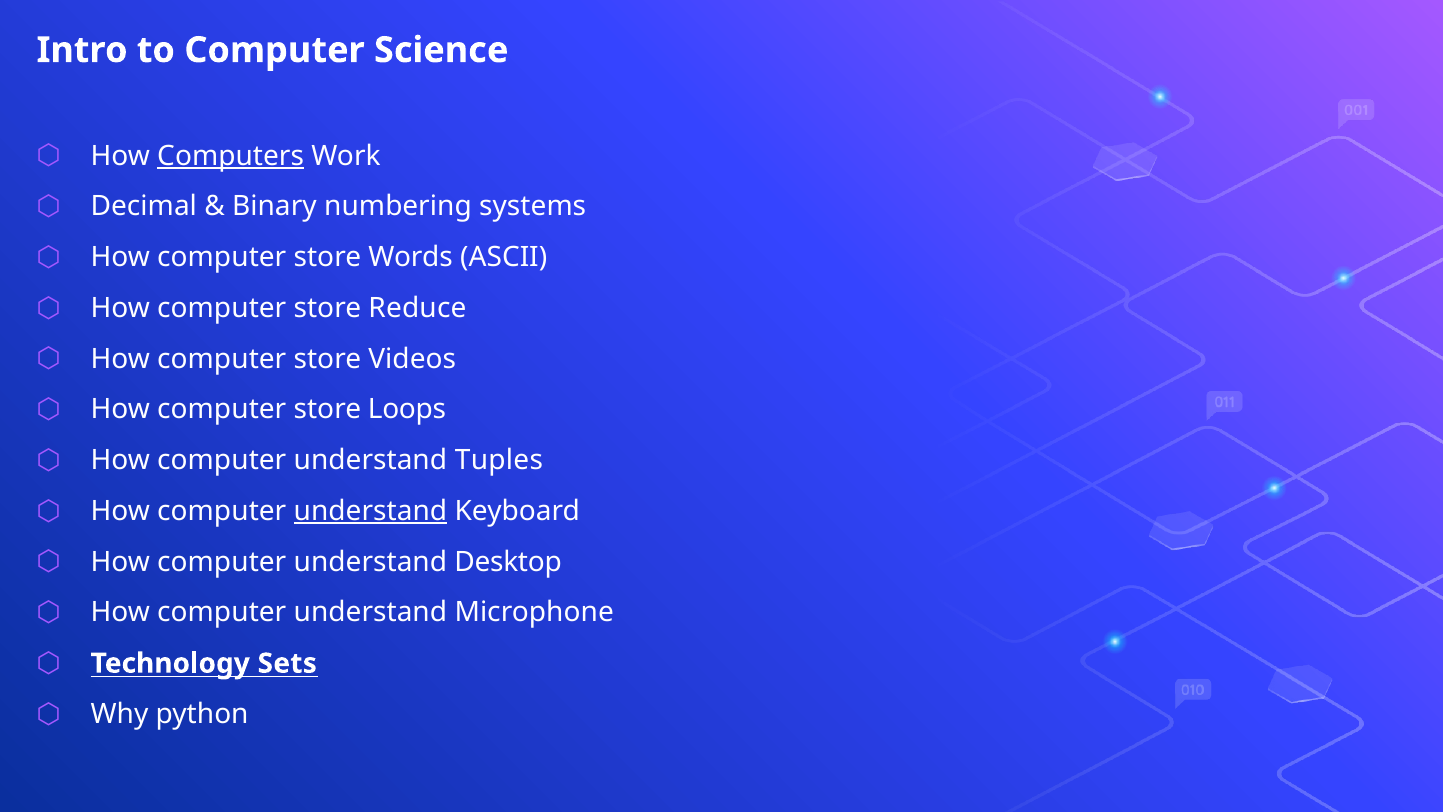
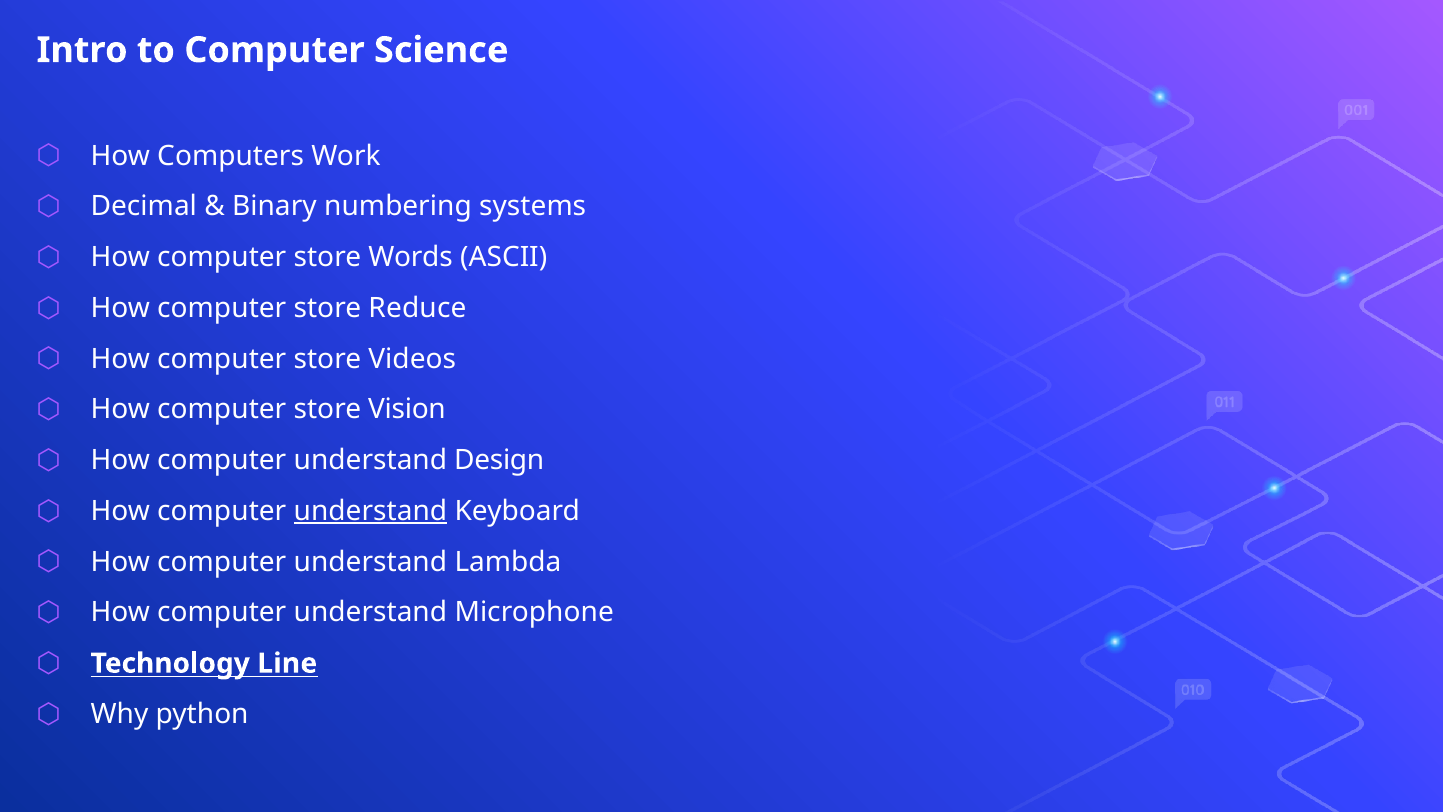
Computers underline: present -> none
Loops: Loops -> Vision
Tuples: Tuples -> Design
Desktop: Desktop -> Lambda
Sets: Sets -> Line
